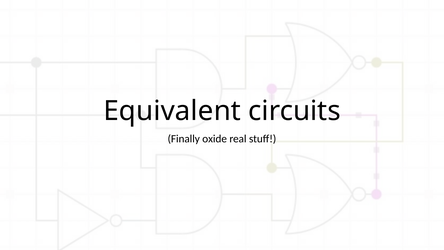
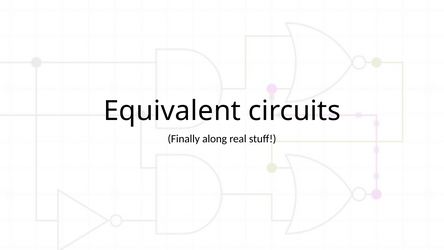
oxide: oxide -> along
